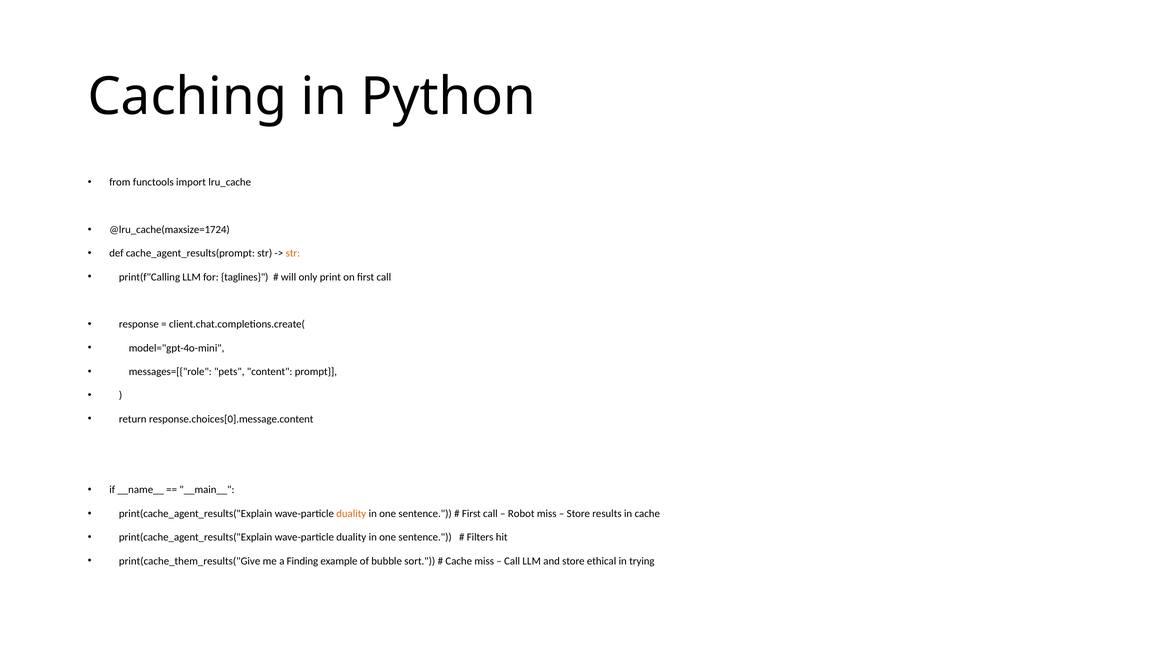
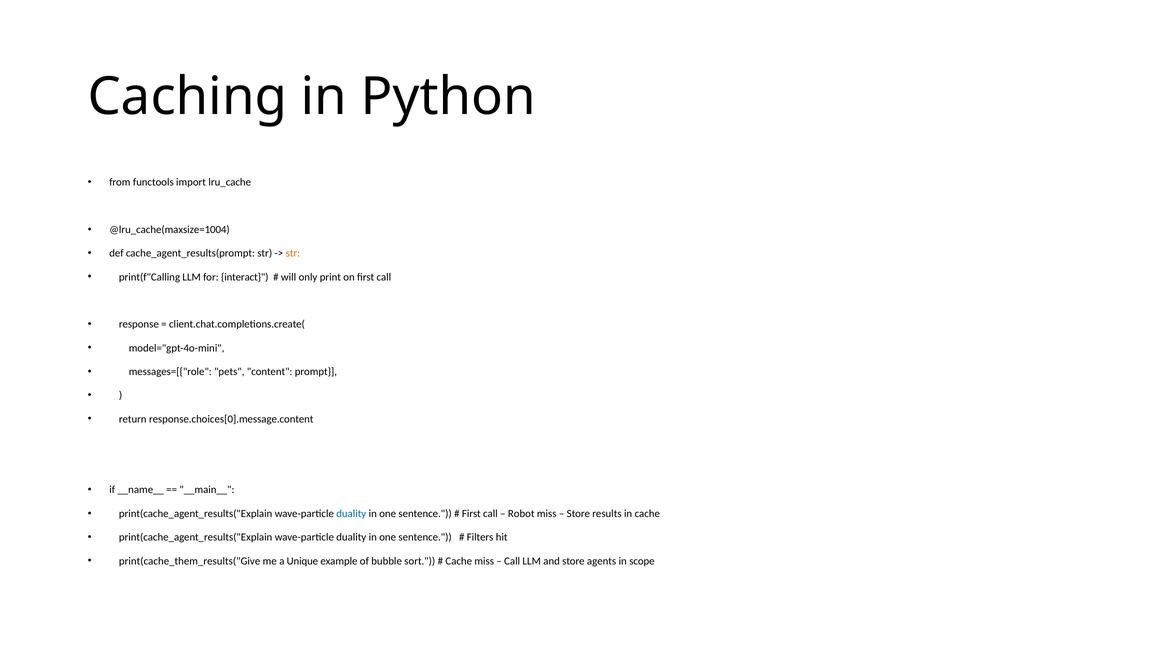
@lru_cache(maxsize=1724: @lru_cache(maxsize=1724 -> @lru_cache(maxsize=1004
taglines: taglines -> interact
duality at (351, 514) colour: orange -> blue
Finding: Finding -> Unique
ethical: ethical -> agents
trying: trying -> scope
